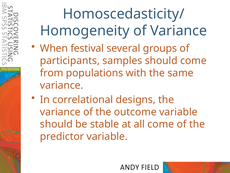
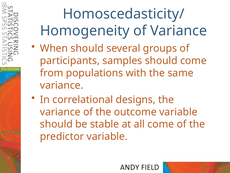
When festival: festival -> should
